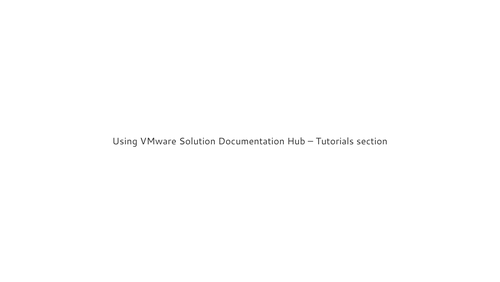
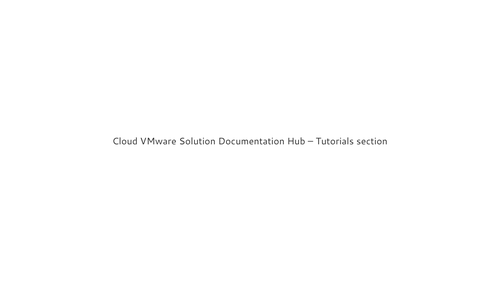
Using: Using -> Cloud
